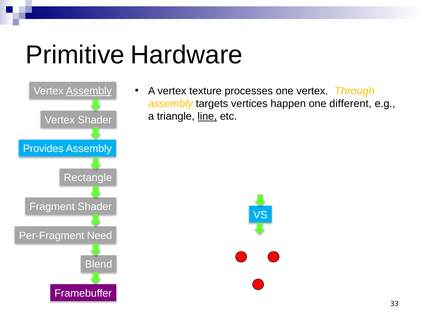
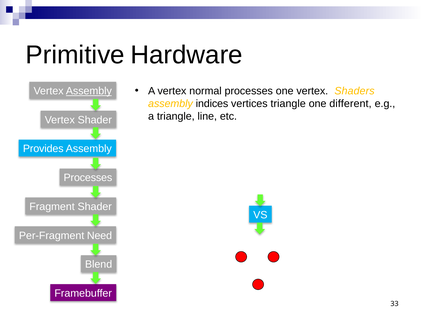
texture: texture -> normal
Through: Through -> Shaders
targets: targets -> indices
vertices happen: happen -> triangle
line underline: present -> none
Rectangle at (88, 178): Rectangle -> Processes
